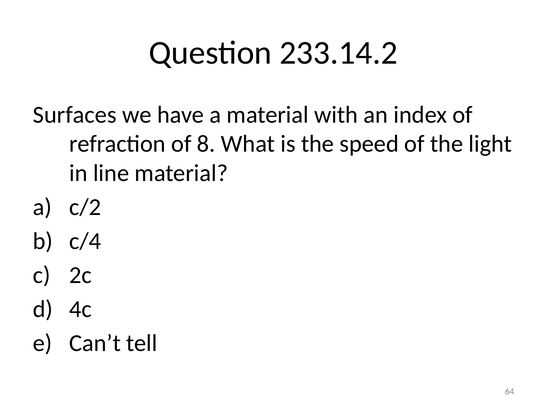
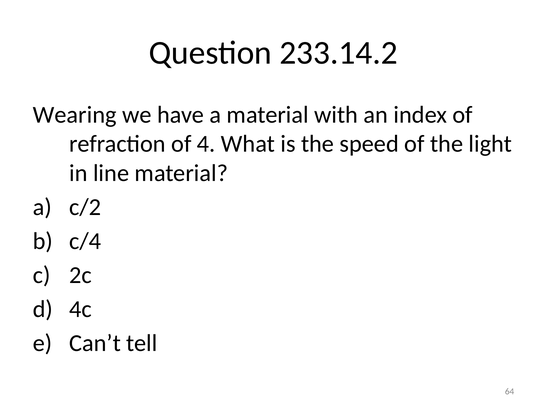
Surfaces: Surfaces -> Wearing
8: 8 -> 4
